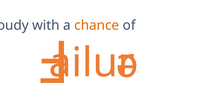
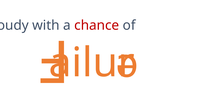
chance colour: orange -> red
